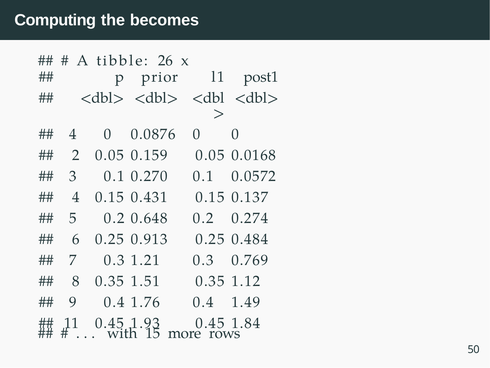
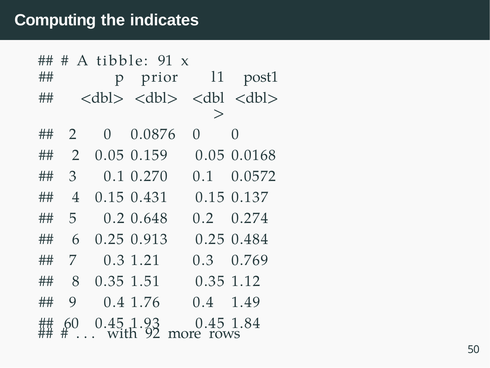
becomes: becomes -> indicates
26: 26 -> 91
4 at (73, 134): 4 -> 2
11: 11 -> 60
15: 15 -> 92
